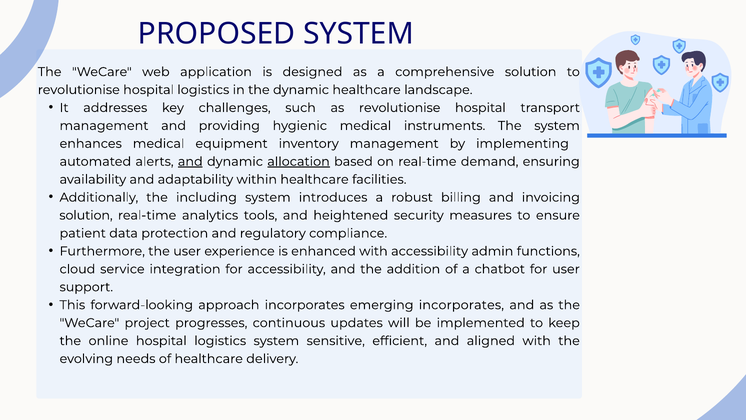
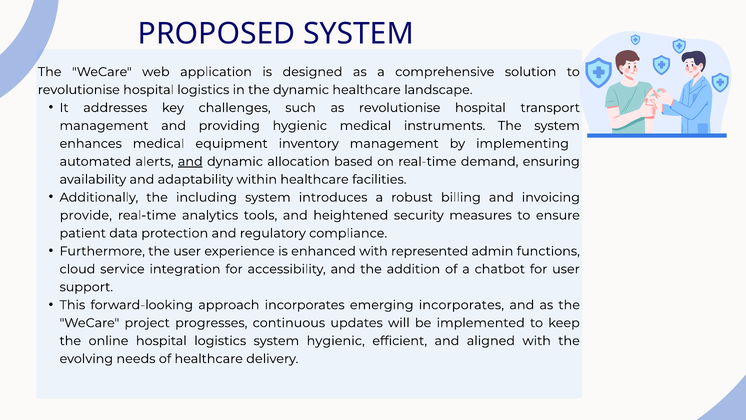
allocation underline: present -> none
solution at (86, 215): solution -> provide
with accessibility: accessibility -> represented
system sensitive: sensitive -> hygienic
